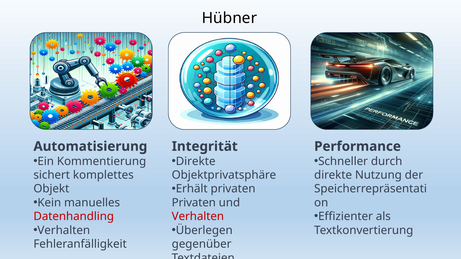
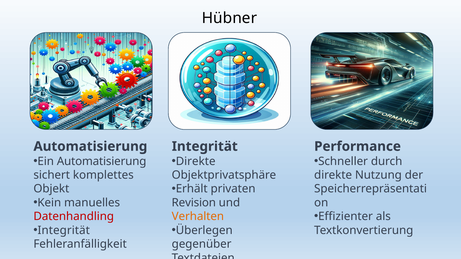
Ein Kommentierung: Kommentierung -> Automatisierung
Privaten at (194, 203): Privaten -> Revision
Verhalten at (198, 217) colour: red -> orange
Verhalten at (64, 231): Verhalten -> Integrität
